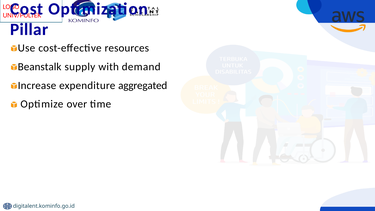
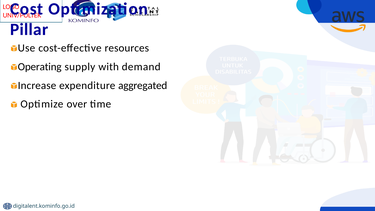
Beanstalk: Beanstalk -> Operating
